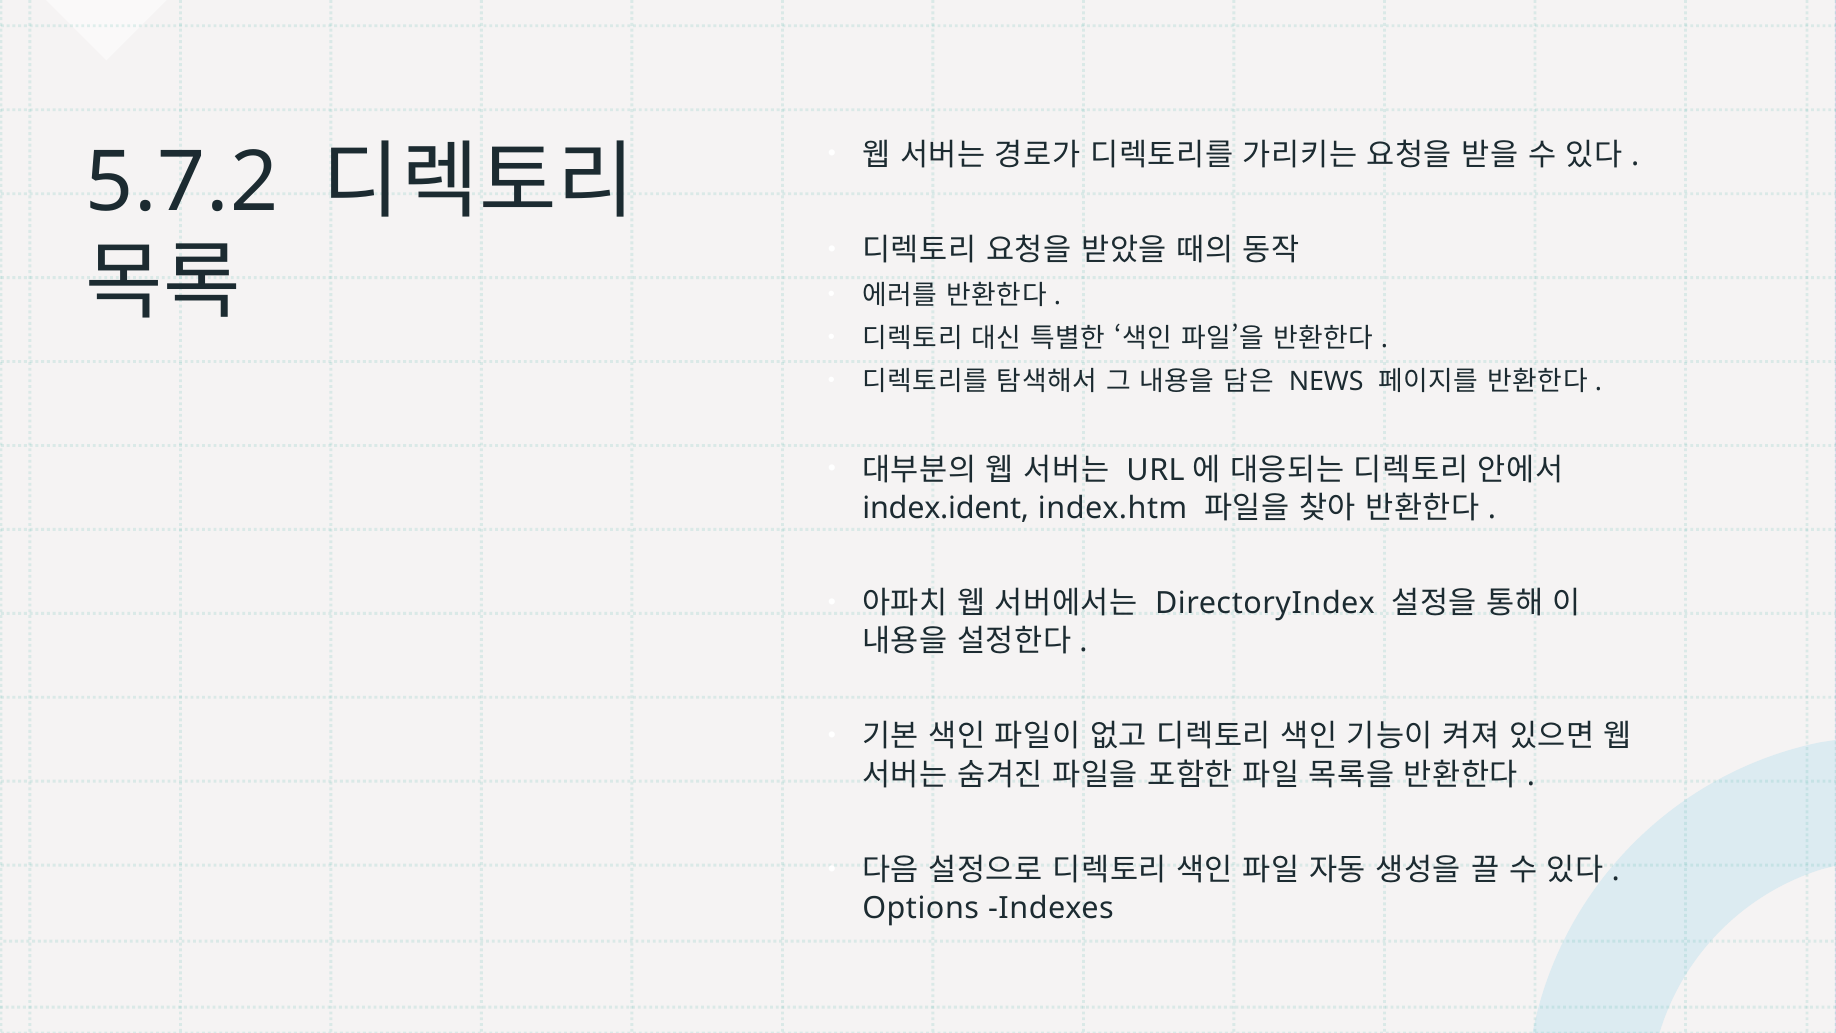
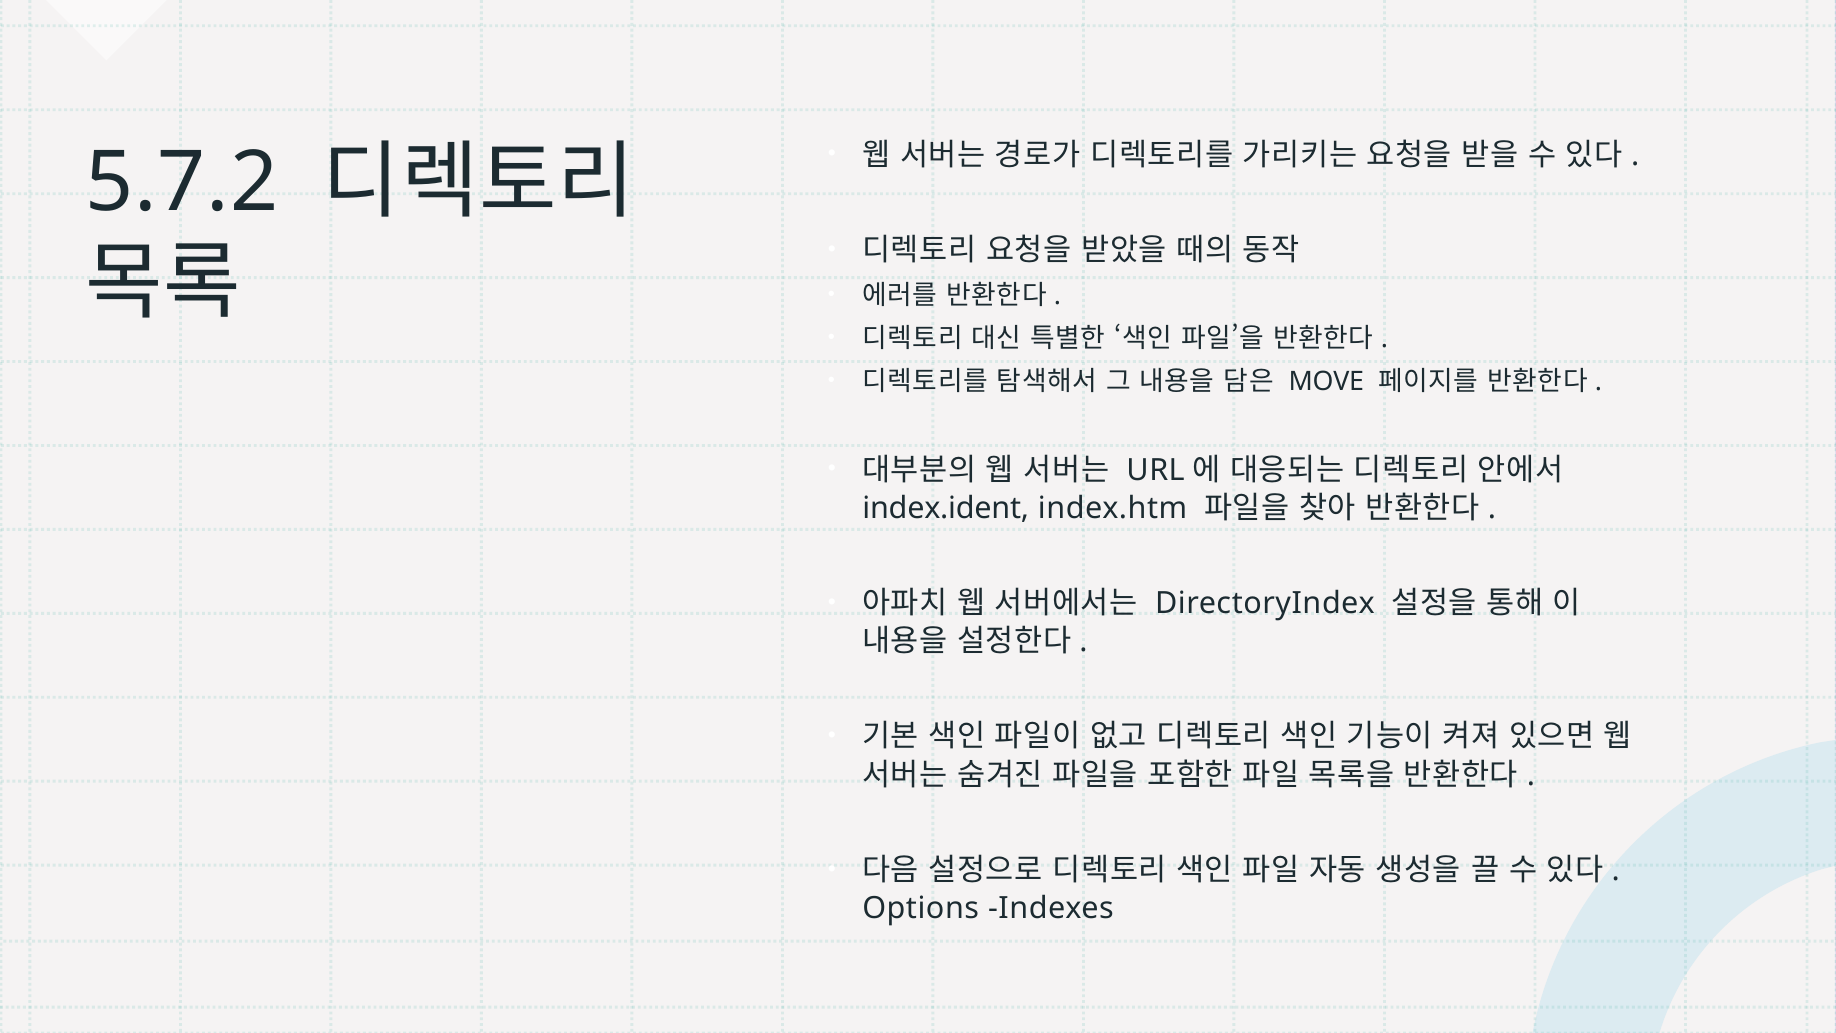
NEWS: NEWS -> MOVE
